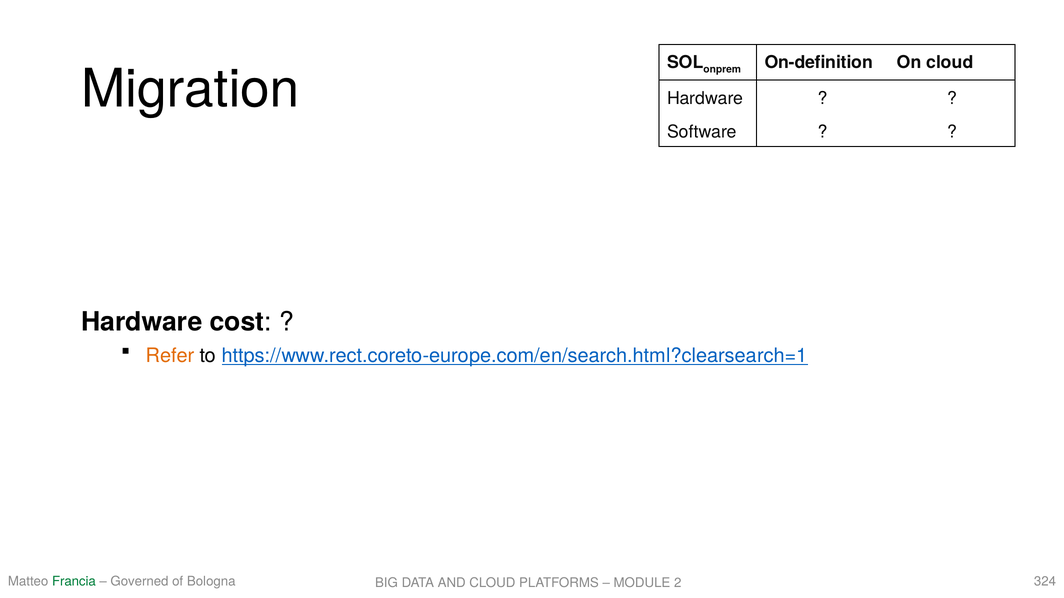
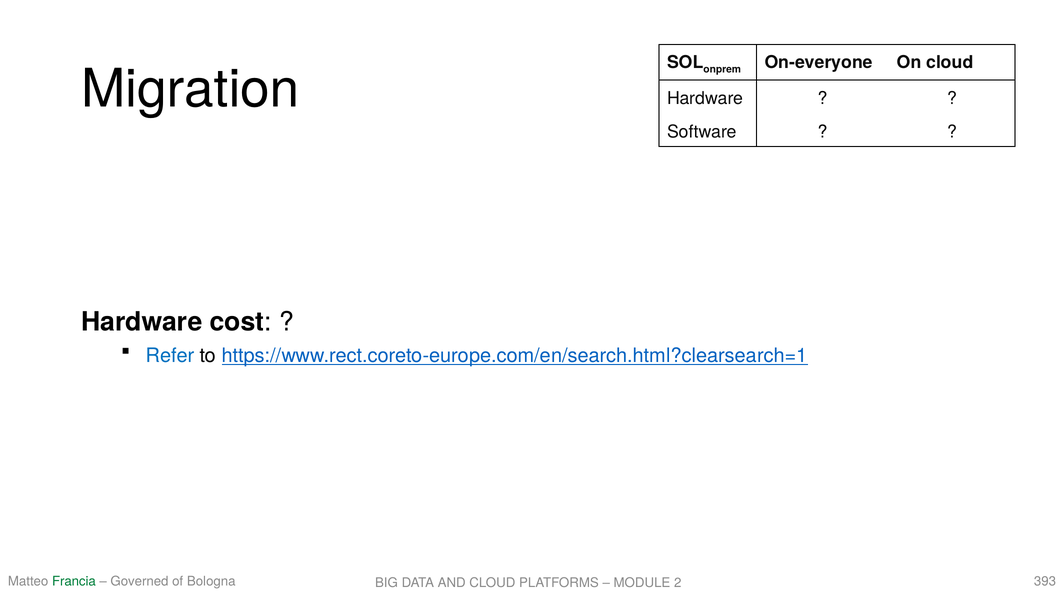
On-definition: On-definition -> On-everyone
Refer colour: orange -> blue
324: 324 -> 393
